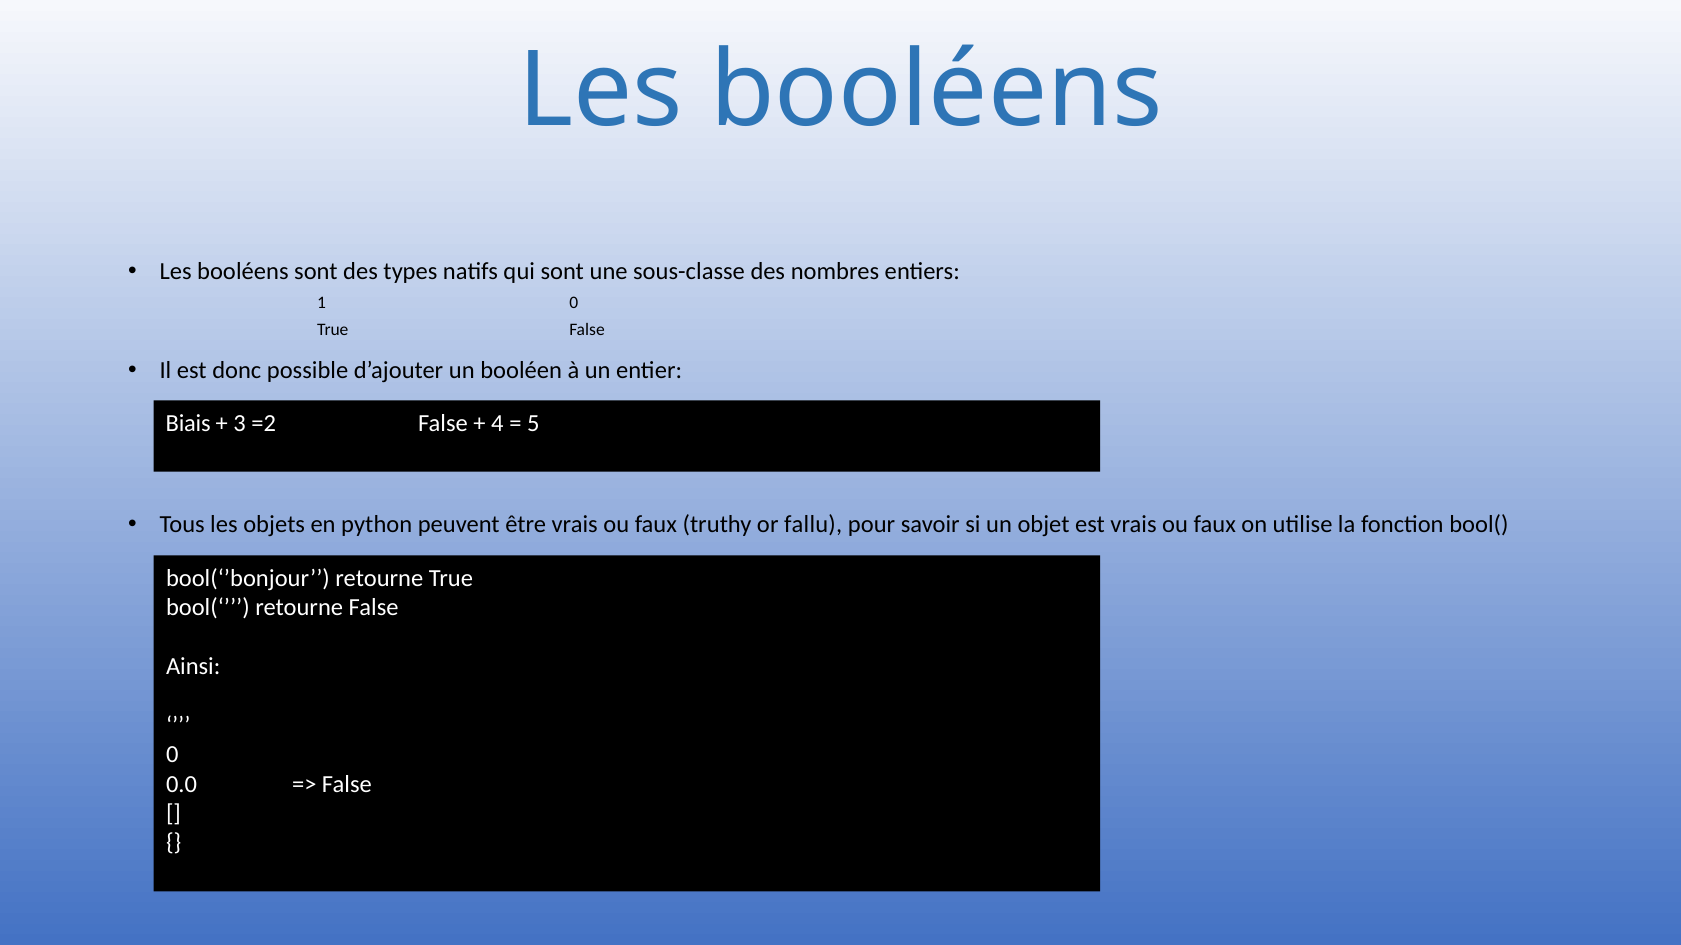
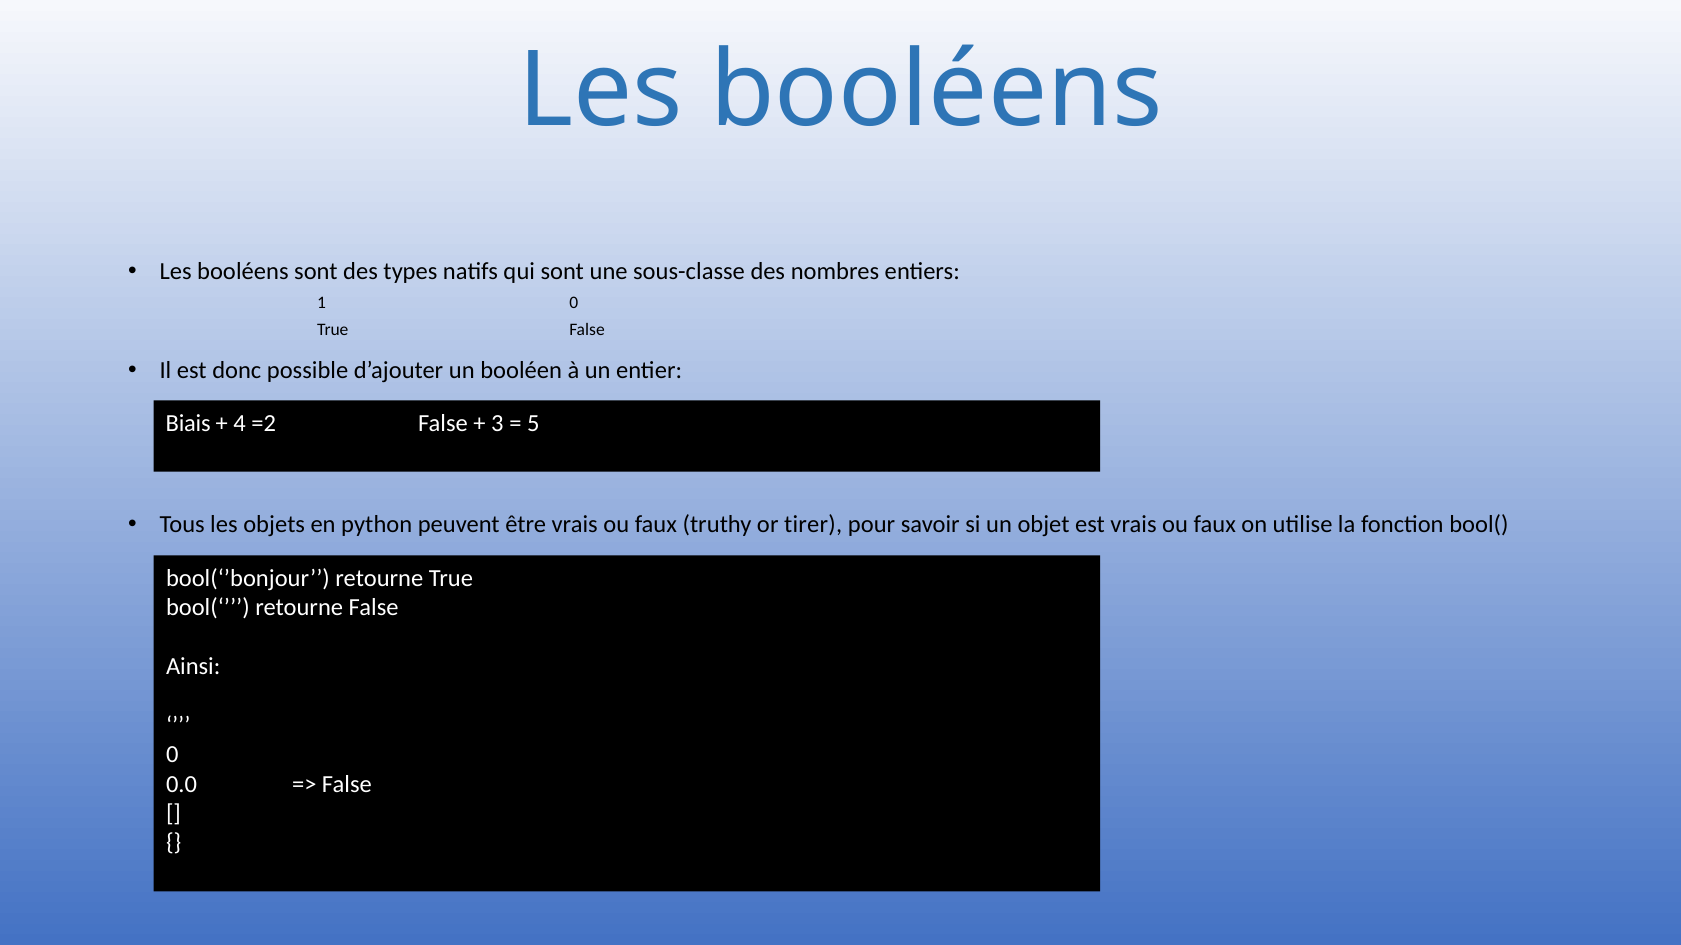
3: 3 -> 4
4: 4 -> 3
fallu: fallu -> tirer
